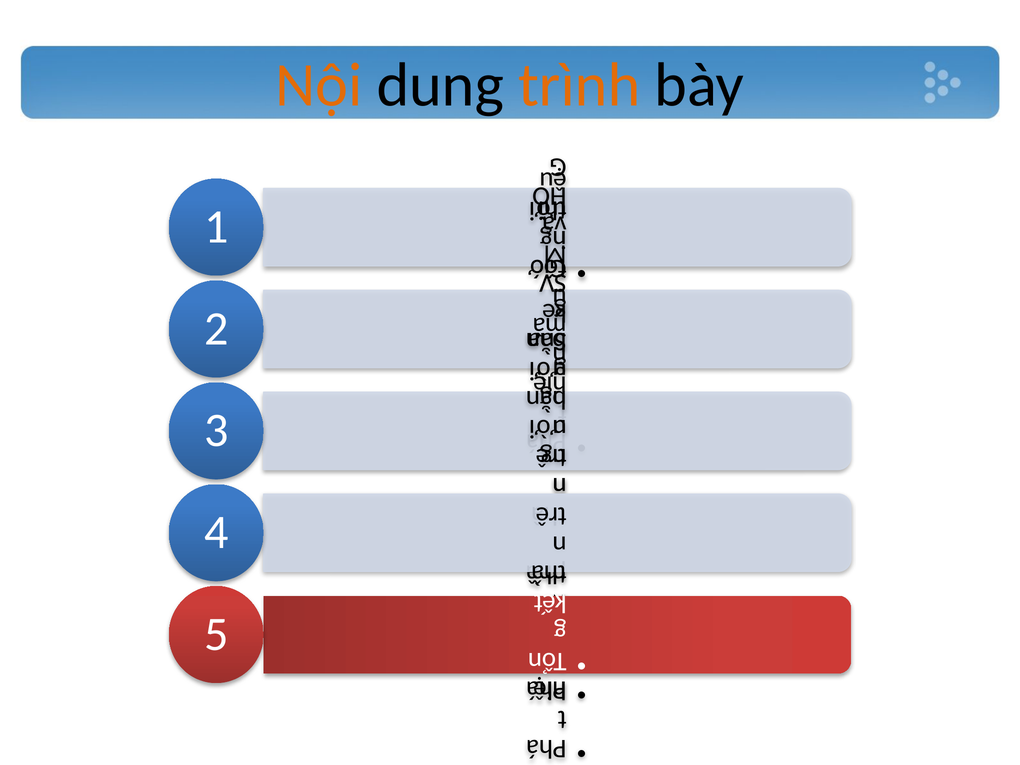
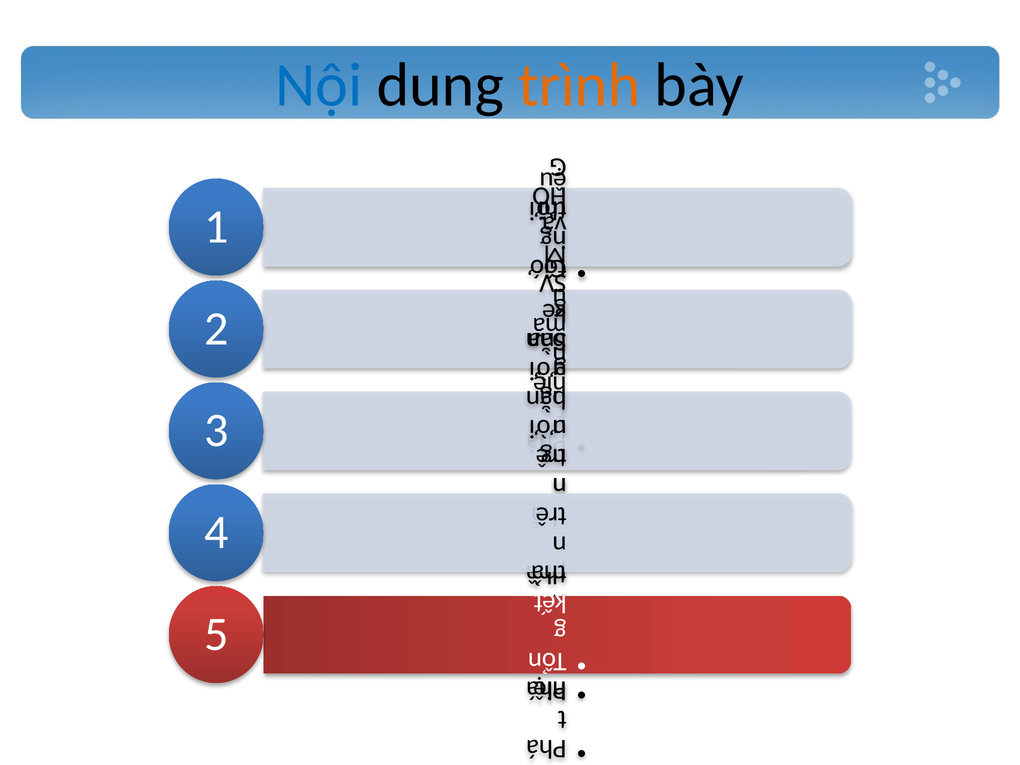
Nội colour: orange -> blue
